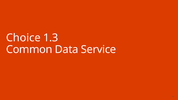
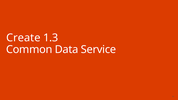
Choice: Choice -> Create
